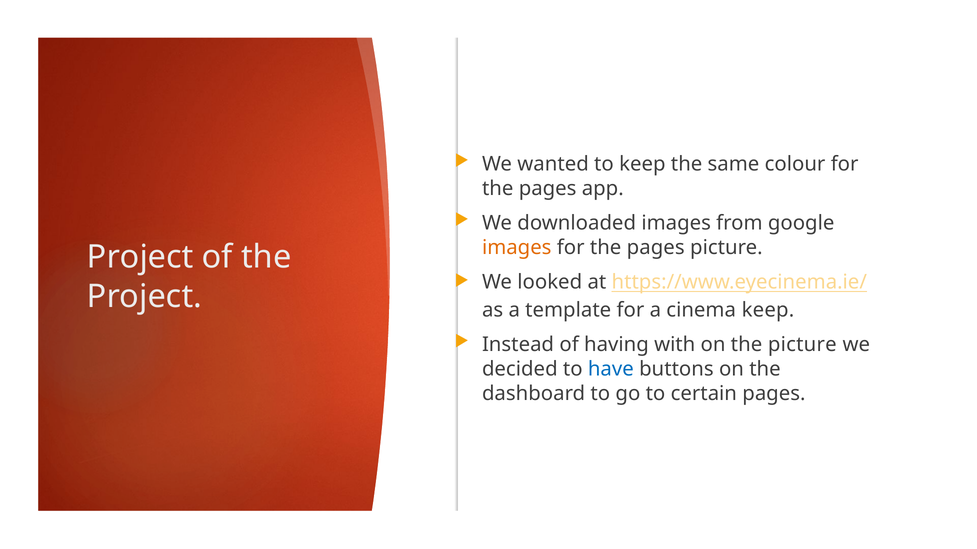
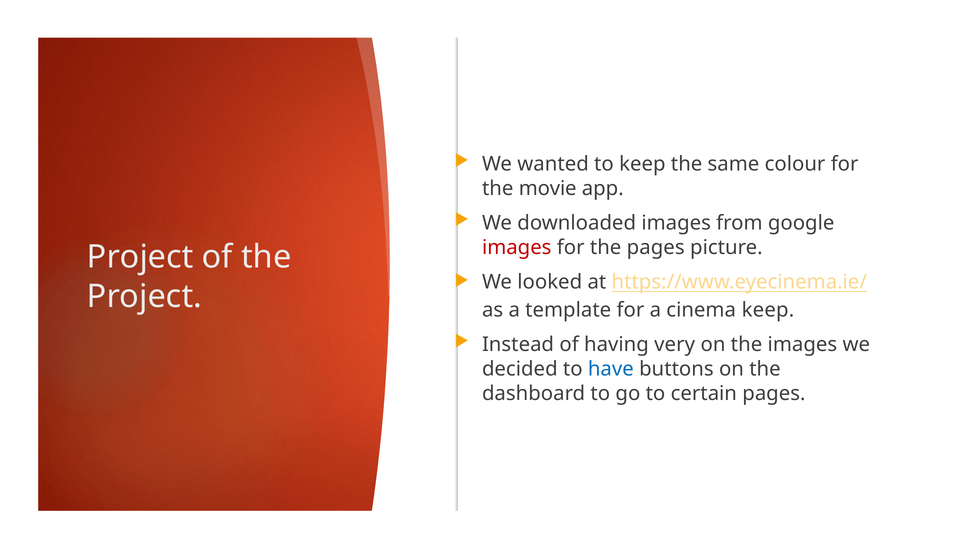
pages at (548, 189): pages -> movie
images at (517, 248) colour: orange -> red
with: with -> very
the picture: picture -> images
